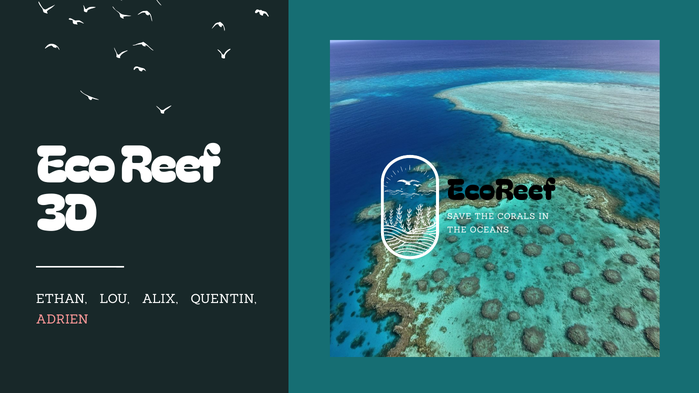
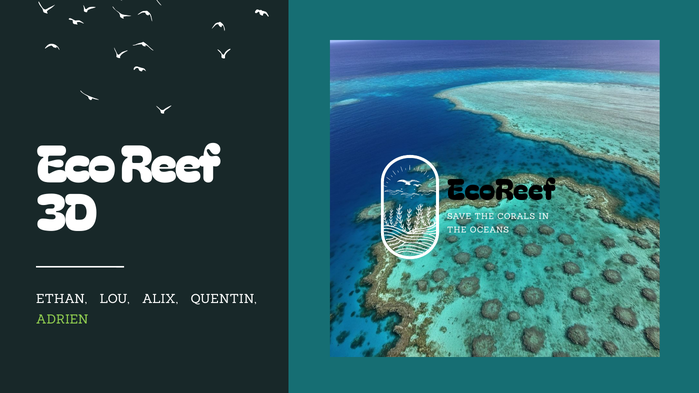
ADRIEN colour: pink -> light green
